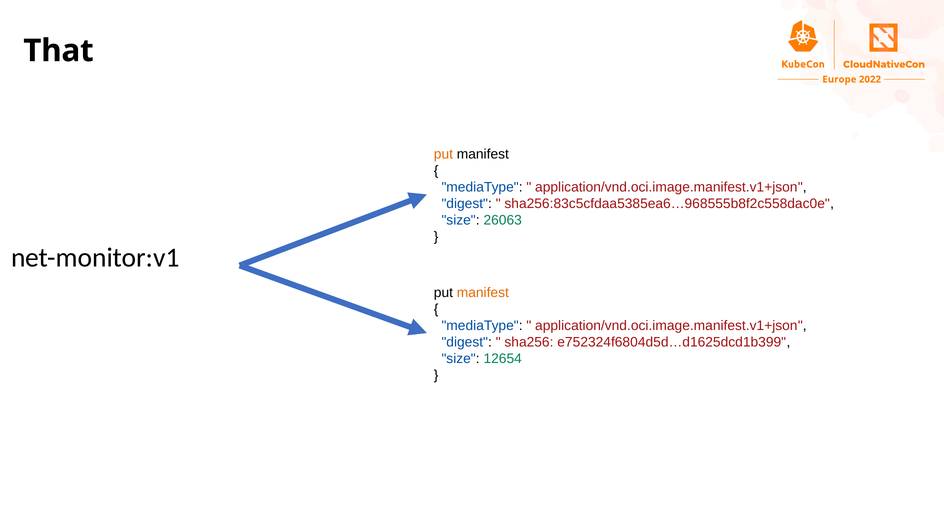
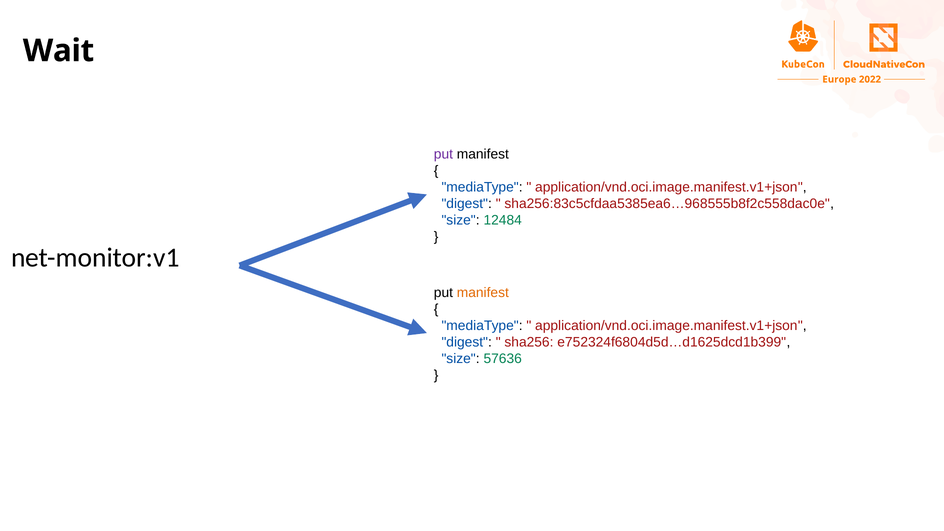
That: That -> Wait
put at (443, 154) colour: orange -> purple
26063: 26063 -> 12484
12654: 12654 -> 57636
